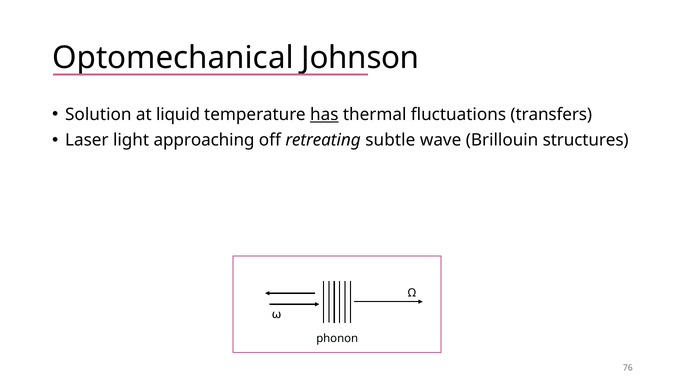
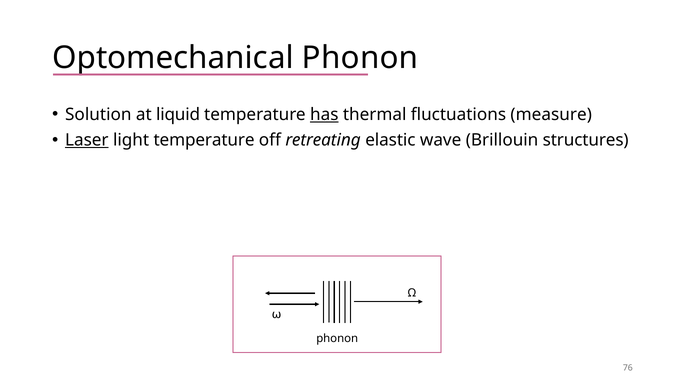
Johnson at (360, 58): Johnson -> Phonon
transfers: transfers -> measure
Laser underline: none -> present
light approaching: approaching -> temperature
subtle: subtle -> elastic
